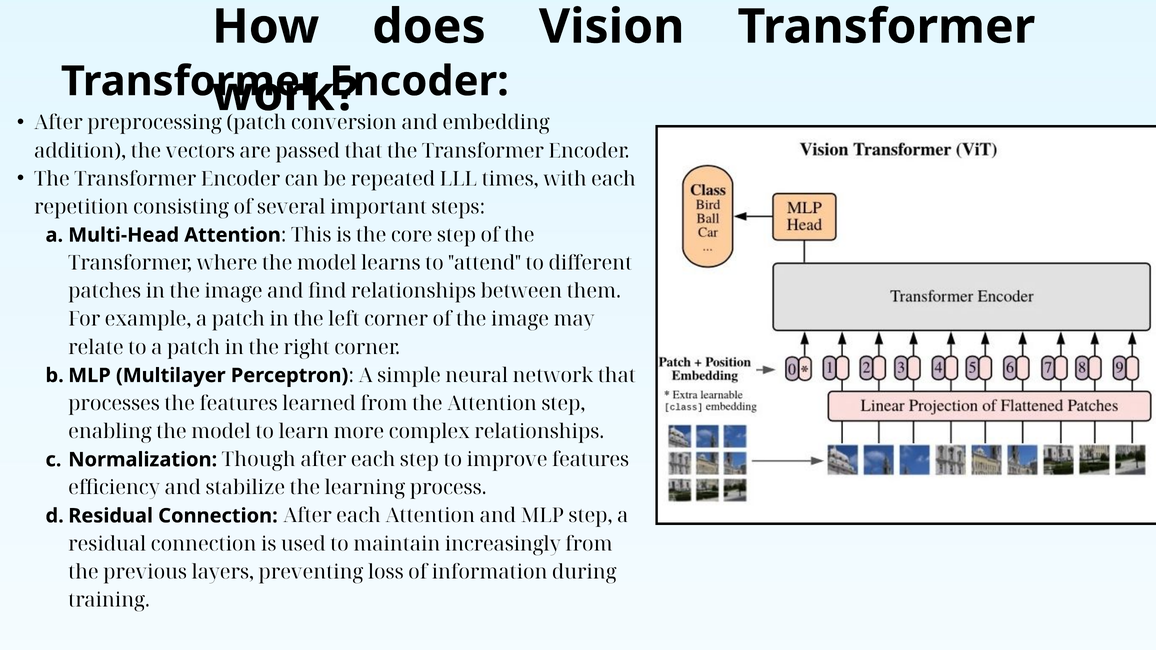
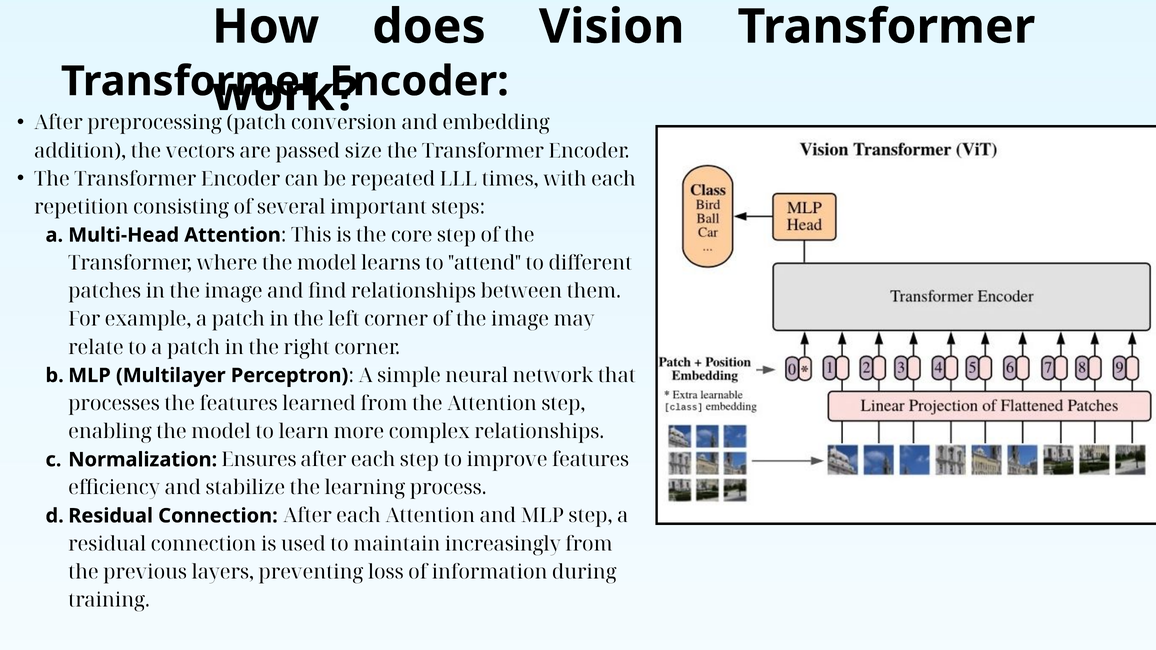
passed that: that -> size
Though: Though -> Ensures
